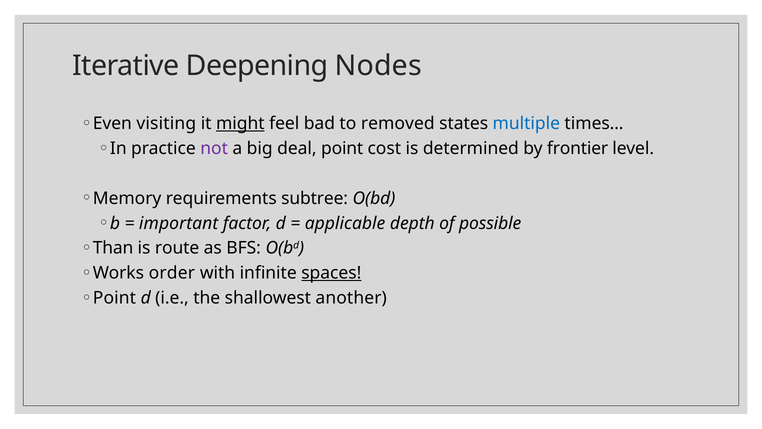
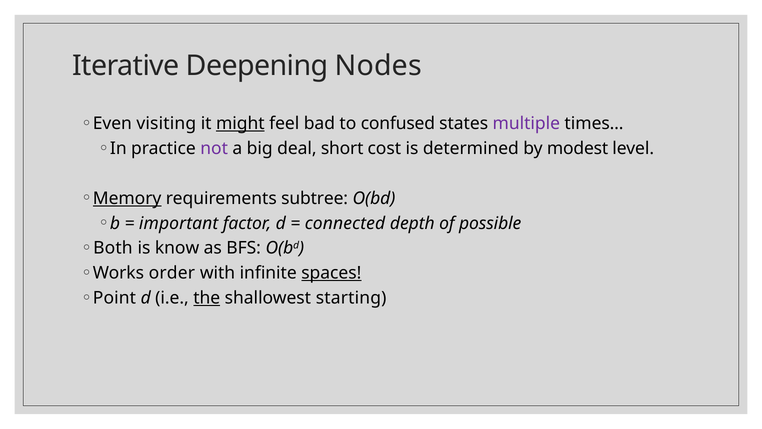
removed: removed -> confused
multiple colour: blue -> purple
deal point: point -> short
frontier: frontier -> modest
Memory underline: none -> present
applicable: applicable -> connected
Than: Than -> Both
route: route -> know
the underline: none -> present
another: another -> starting
